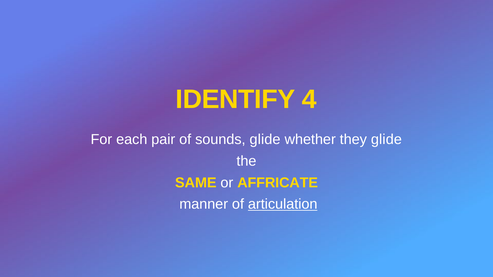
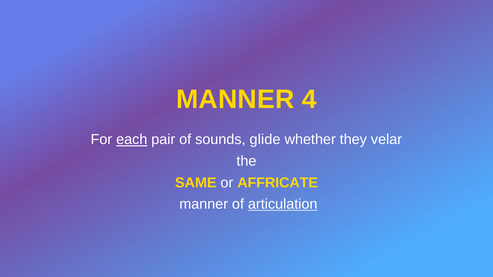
IDENTIFY at (235, 99): IDENTIFY -> MANNER
each underline: none -> present
they glide: glide -> velar
